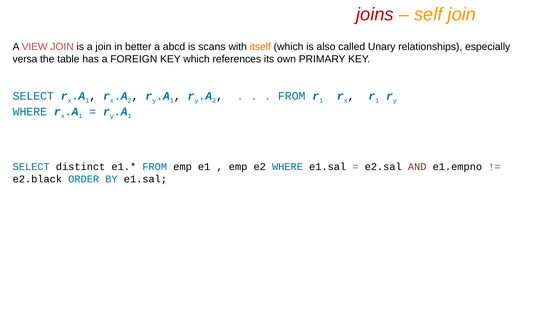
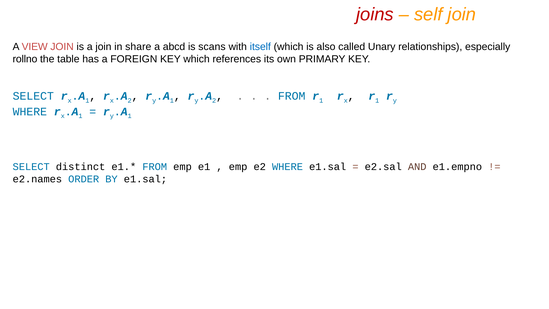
better: better -> share
itself colour: orange -> blue
versa: versa -> rollno
e2.black: e2.black -> e2.names
